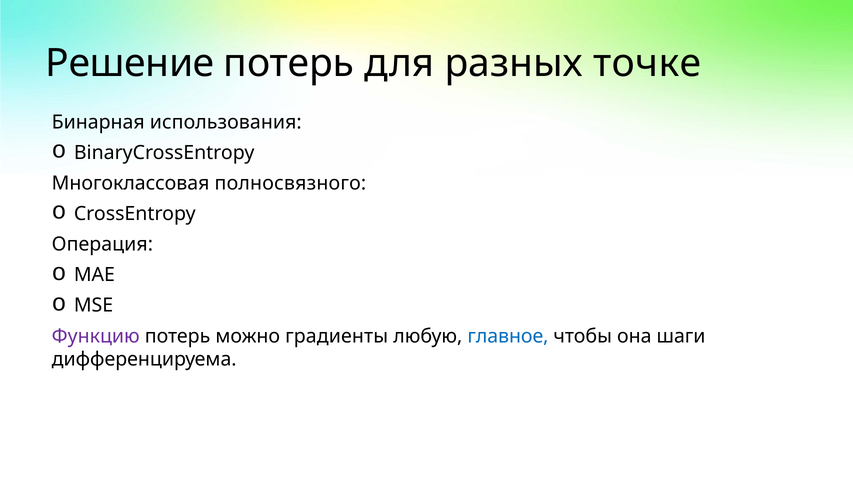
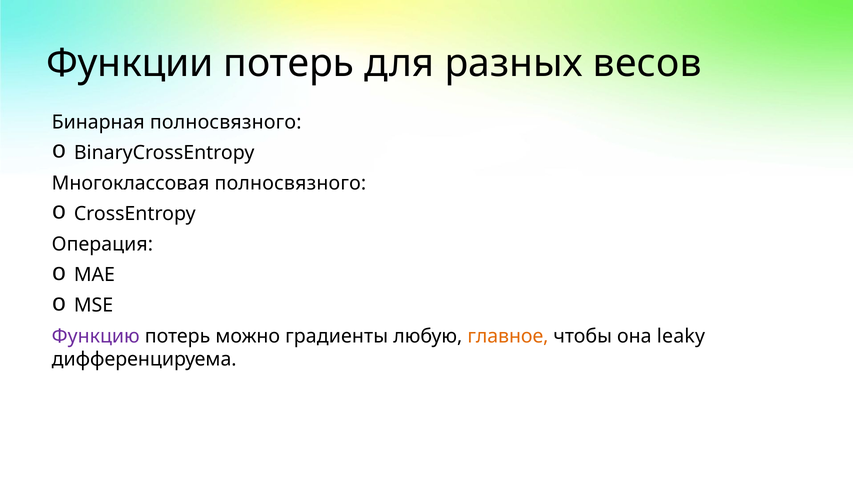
Решение: Решение -> Функции
точке: точке -> весов
Бинарная использования: использования -> полносвязного
главное colour: blue -> orange
шаги: шаги -> leaky
